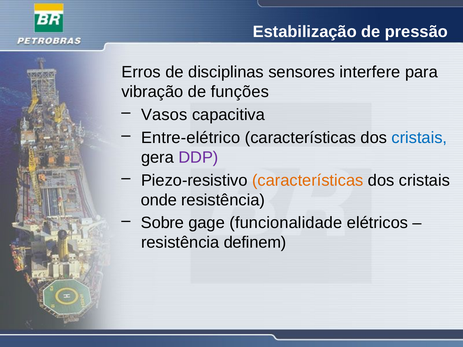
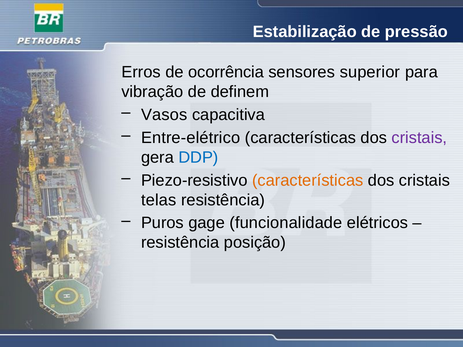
disciplinas: disciplinas -> ocorrência
interfere: interfere -> superior
funções: funções -> definem
cristais at (419, 138) colour: blue -> purple
DDP colour: purple -> blue
onde: onde -> telas
Sobre: Sobre -> Puros
definem: definem -> posição
